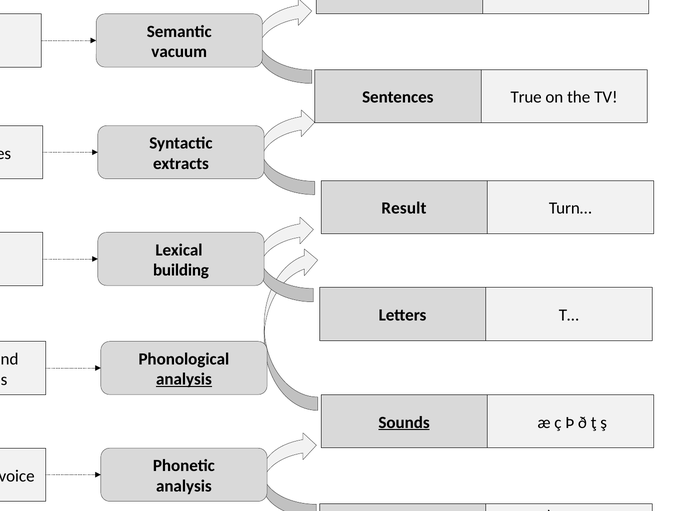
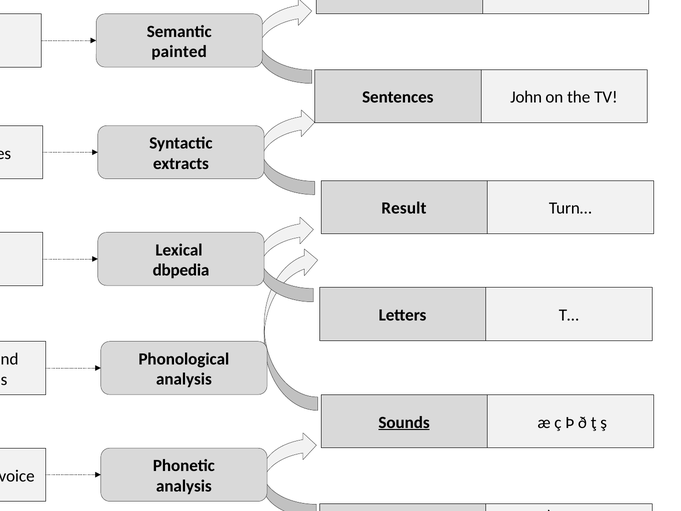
vacuum: vacuum -> painted
True: True -> John
building: building -> dbpedia
analysis at (184, 379) underline: present -> none
